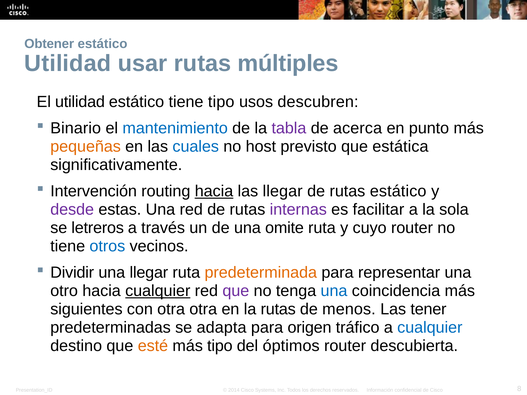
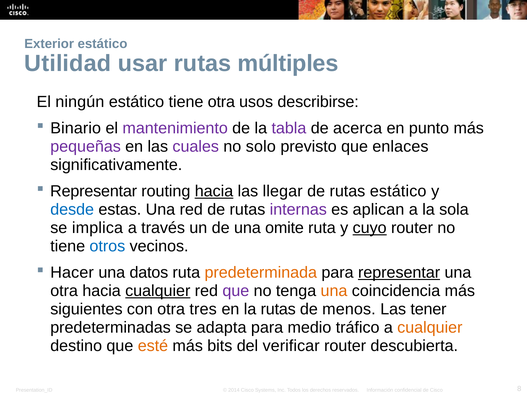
Obtener: Obtener -> Exterior
El utilidad: utilidad -> ningún
tiene tipo: tipo -> otra
descubren: descubren -> describirse
mantenimiento colour: blue -> purple
pequeñas colour: orange -> purple
cuales colour: blue -> purple
host: host -> solo
estática: estática -> enlaces
Intervención at (94, 191): Intervención -> Representar
desde colour: purple -> blue
facilitar: facilitar -> aplican
letreros: letreros -> implica
cuyo underline: none -> present
Dividir: Dividir -> Hacer
una llegar: llegar -> datos
representar at (399, 273) underline: none -> present
otro at (64, 291): otro -> otra
una at (334, 291) colour: blue -> orange
otra otra: otra -> tres
origen: origen -> medio
cualquier at (430, 328) colour: blue -> orange
más tipo: tipo -> bits
óptimos: óptimos -> verificar
